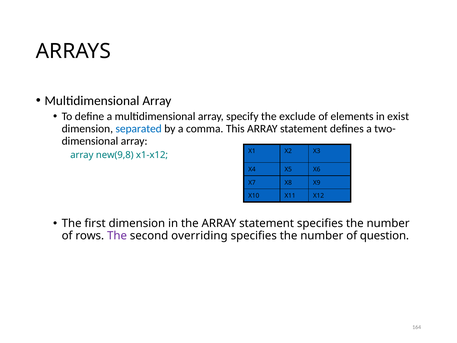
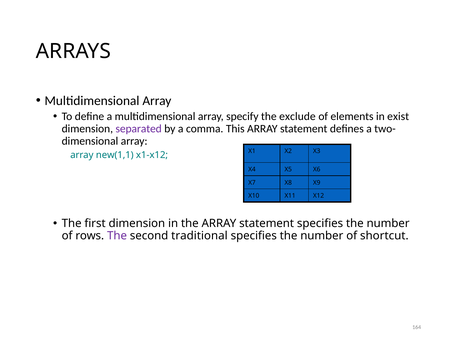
separated colour: blue -> purple
new(9,8: new(9,8 -> new(1,1
overriding: overriding -> traditional
question: question -> shortcut
